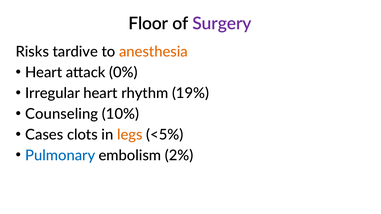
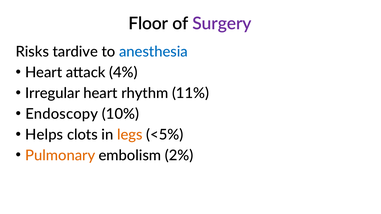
anesthesia colour: orange -> blue
0%: 0% -> 4%
19%: 19% -> 11%
Counseling: Counseling -> Endoscopy
Cases: Cases -> Helps
Pulmonary colour: blue -> orange
